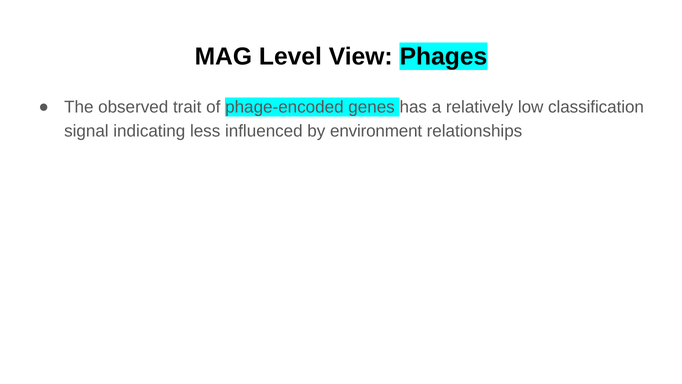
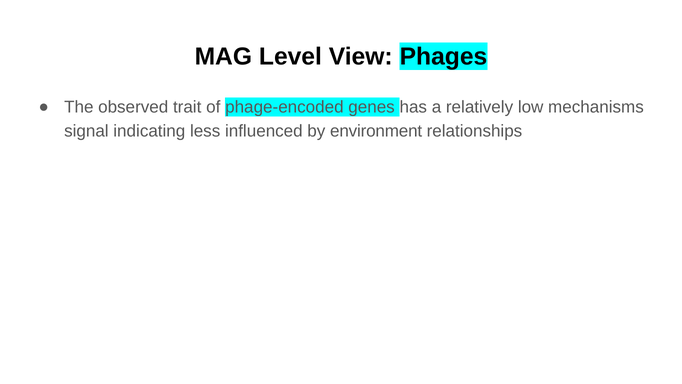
classification: classification -> mechanisms
